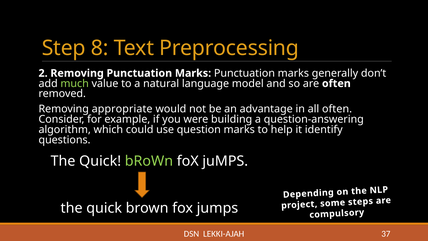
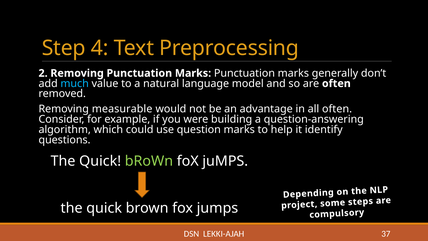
8: 8 -> 4
much colour: light green -> light blue
appropriate: appropriate -> measurable
